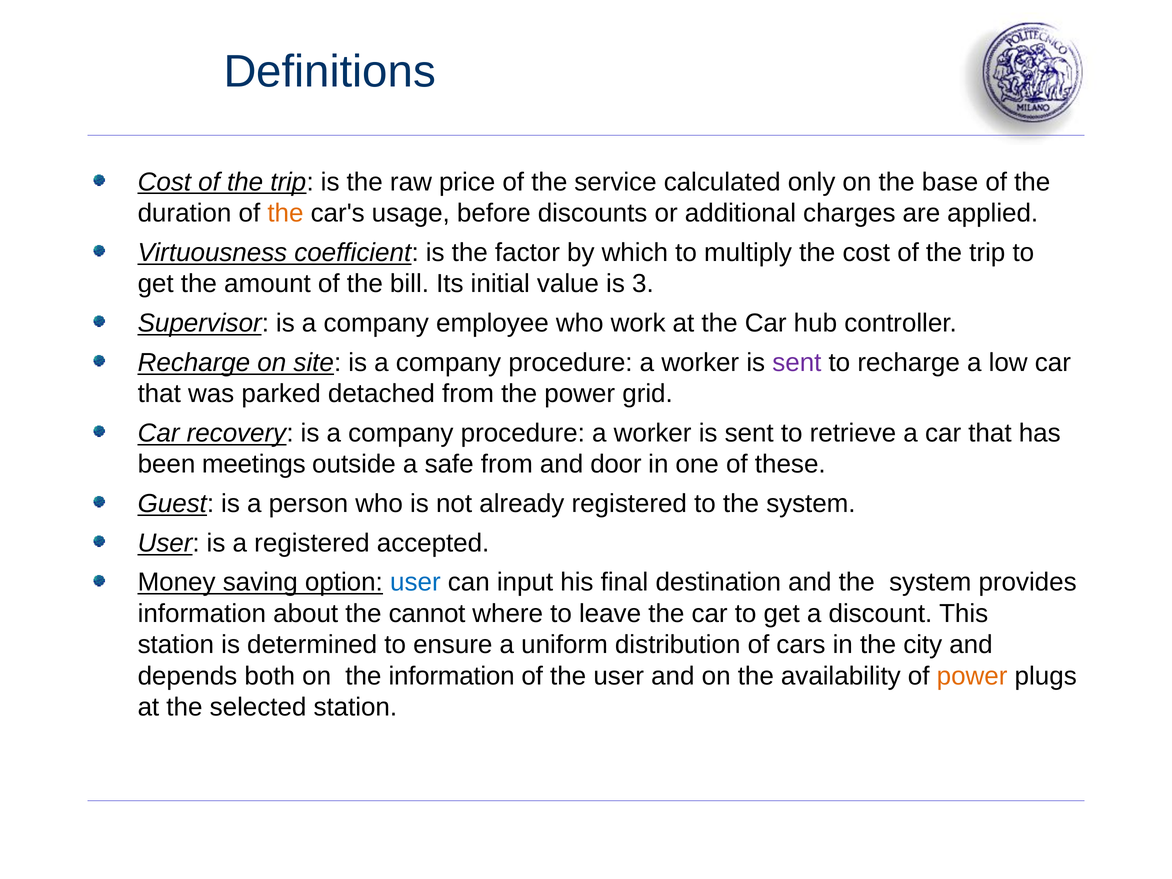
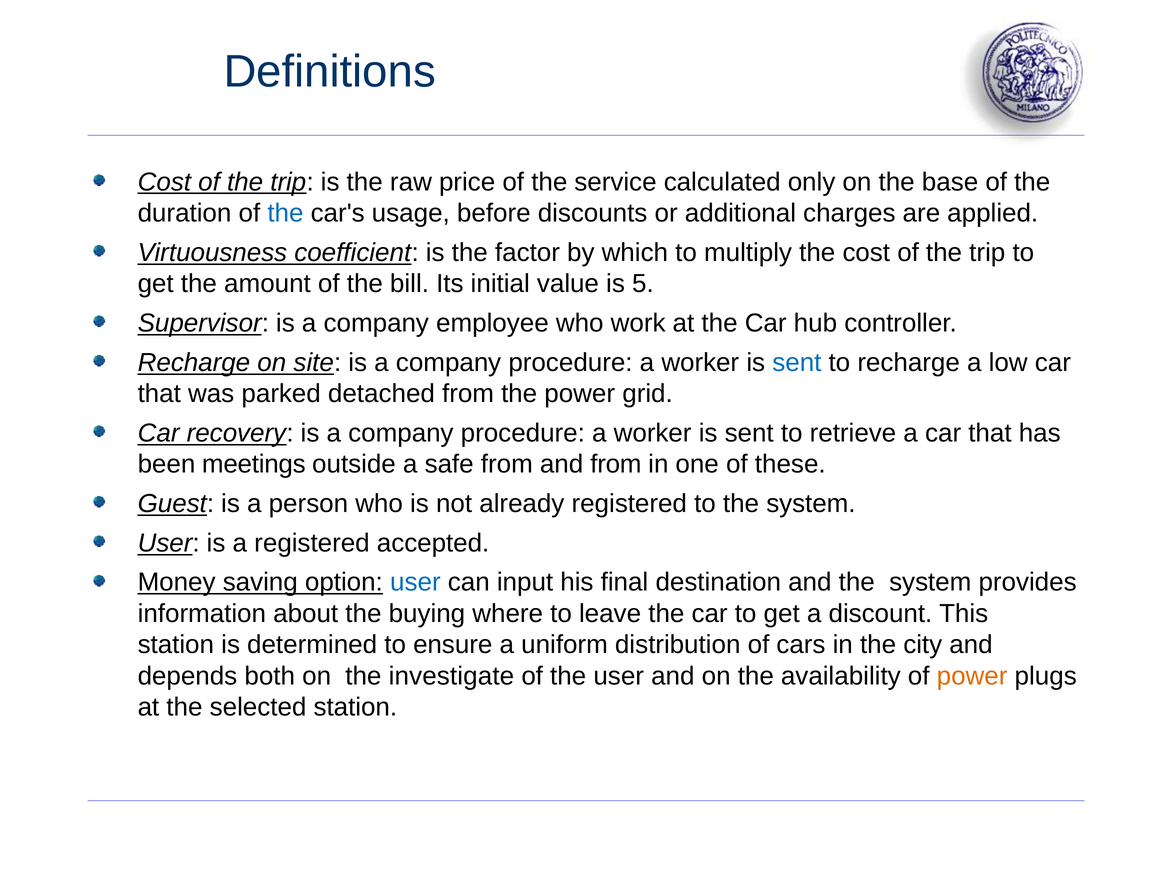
the at (285, 213) colour: orange -> blue
3: 3 -> 5
sent at (797, 362) colour: purple -> blue
and door: door -> from
cannot: cannot -> buying
the information: information -> investigate
